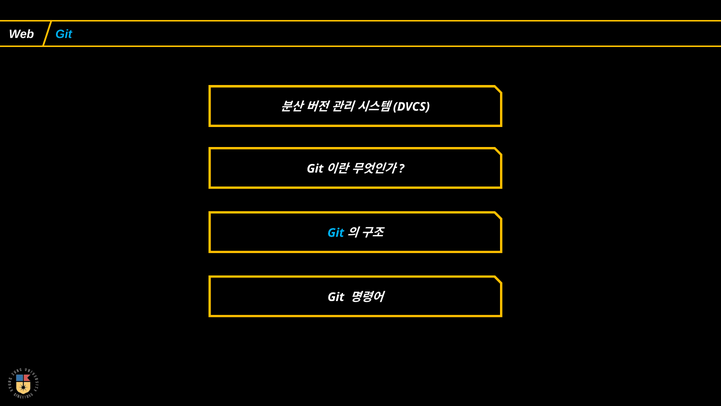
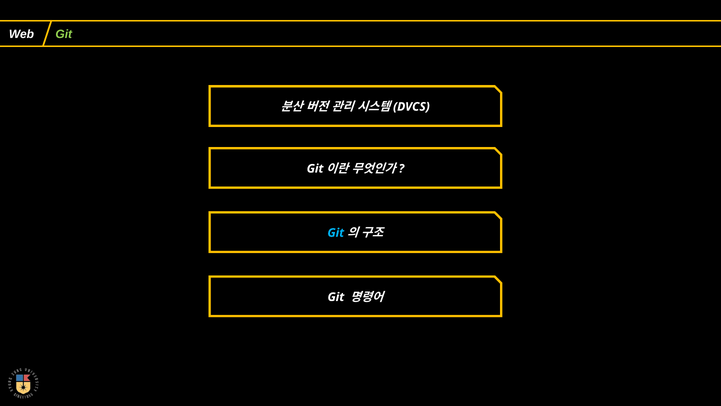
Git at (64, 34) colour: light blue -> light green
